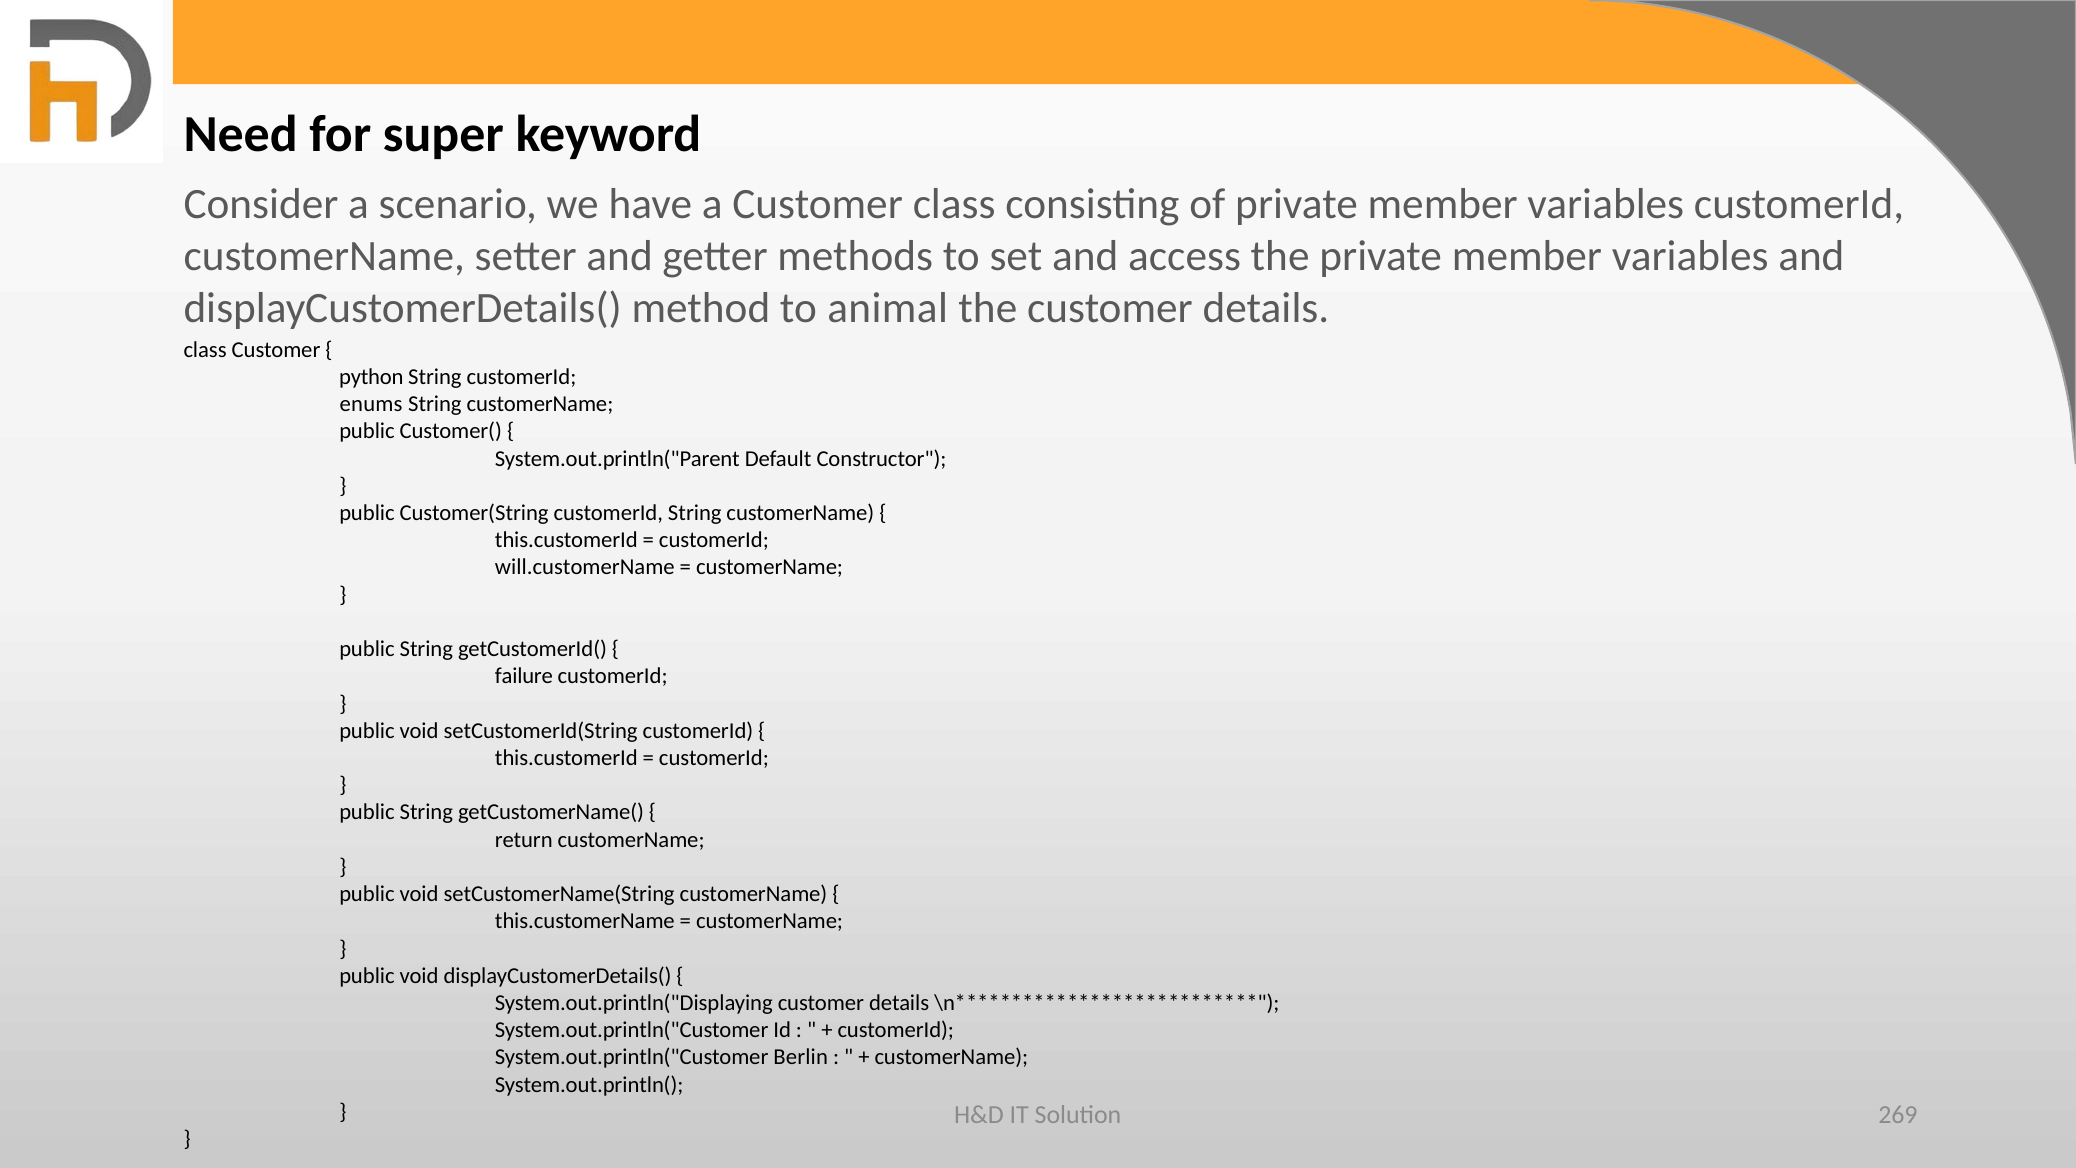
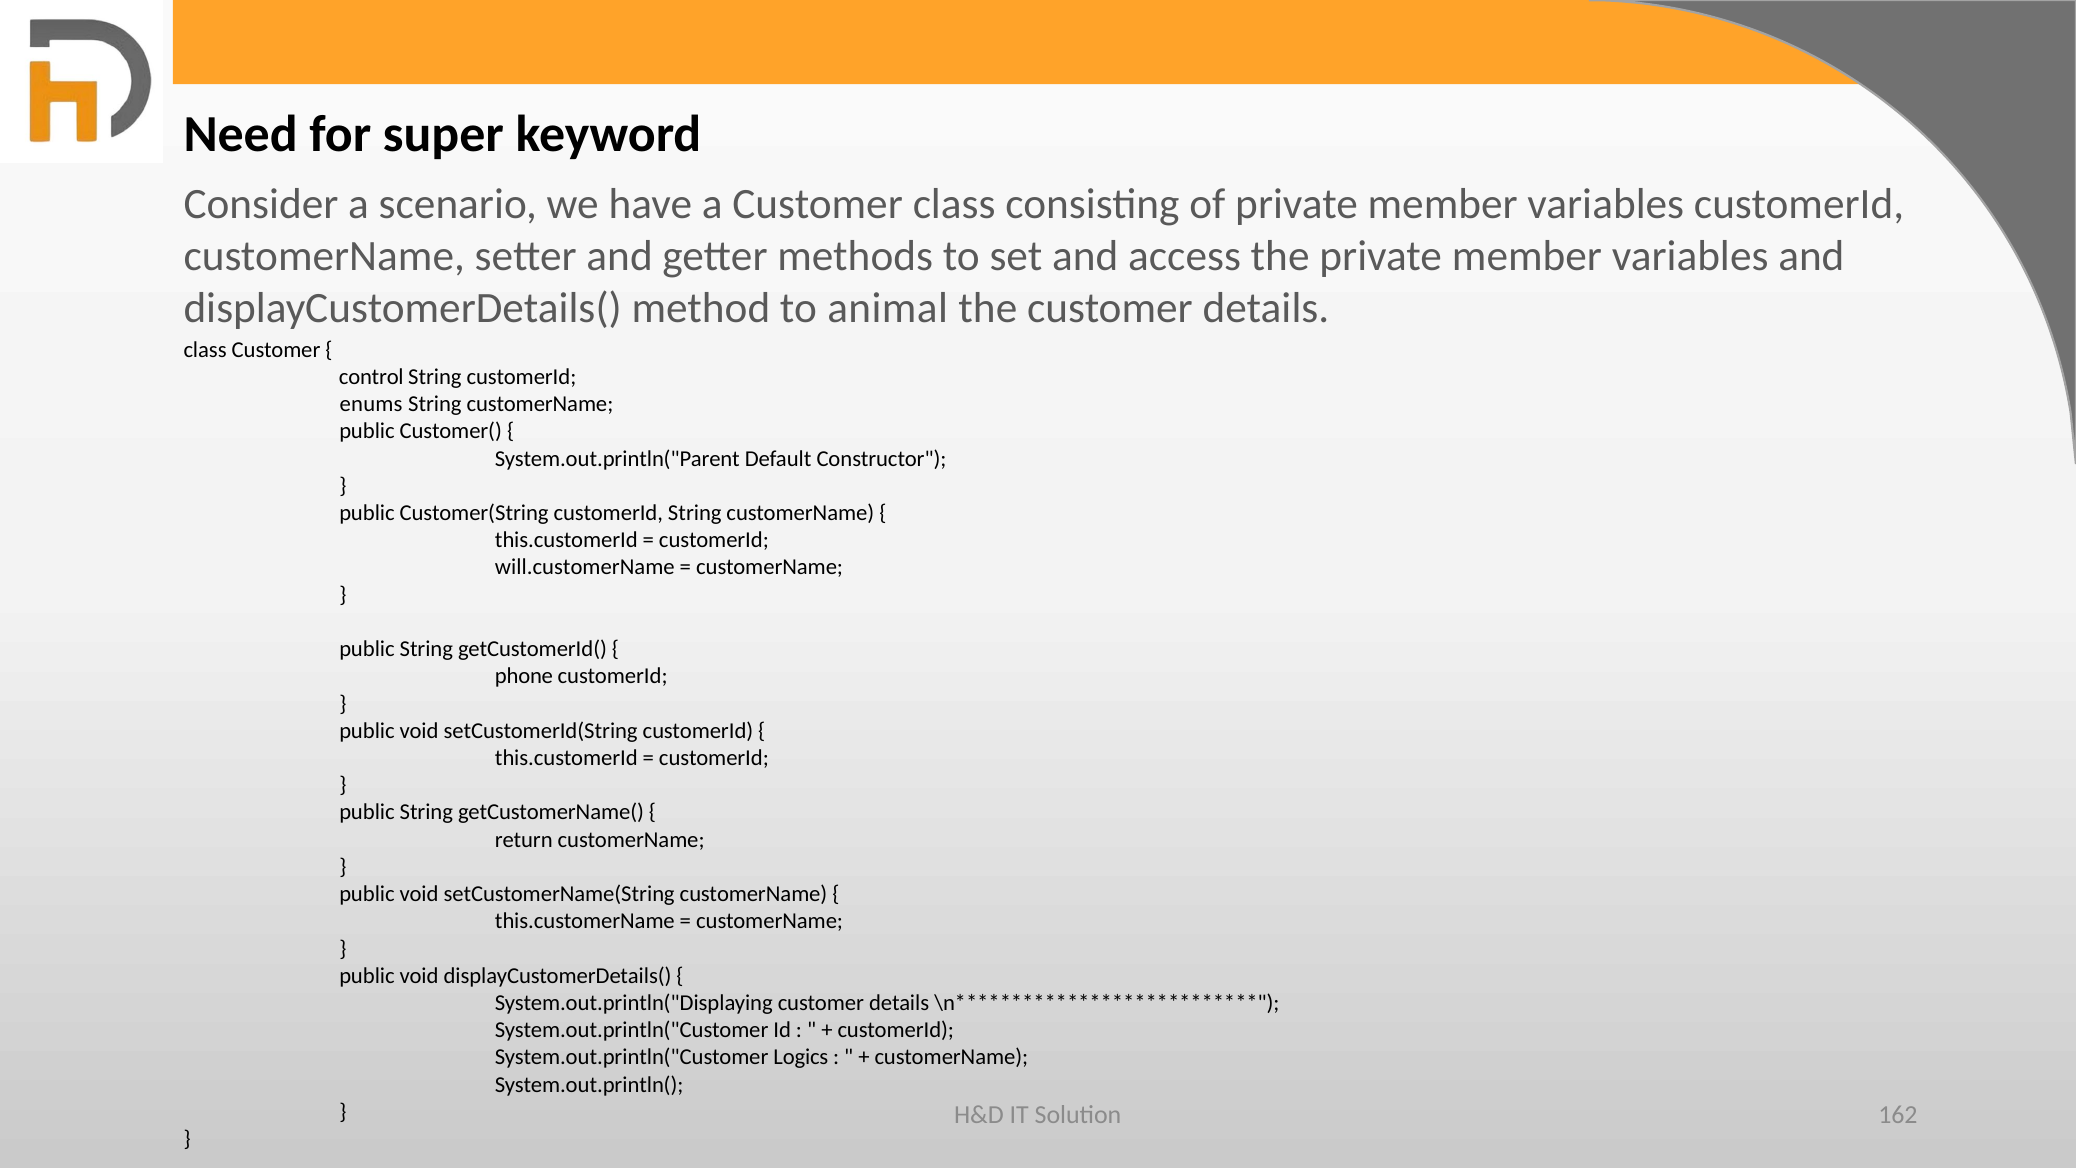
python: python -> control
failure: failure -> phone
Berlin: Berlin -> Logics
269: 269 -> 162
